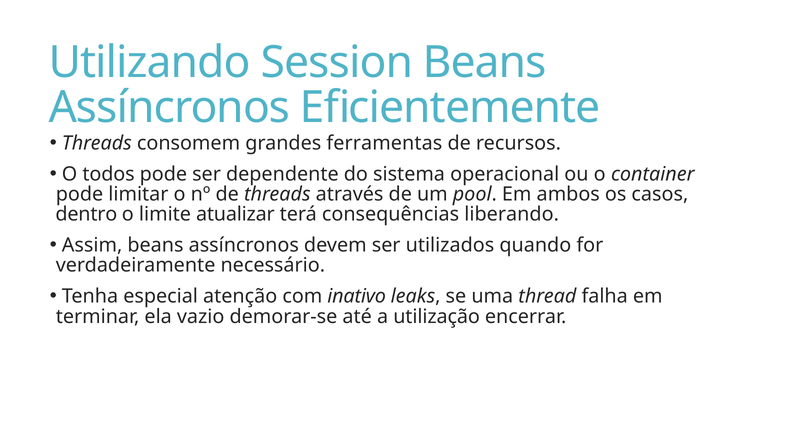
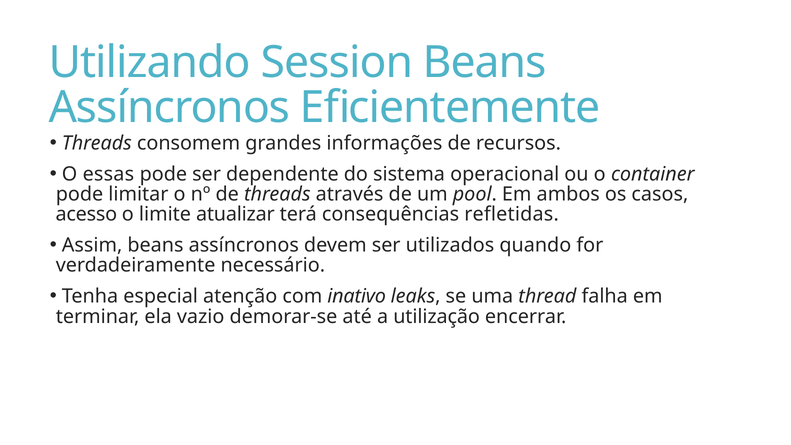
ferramentas: ferramentas -> informações
todos: todos -> essas
dentro: dentro -> acesso
liberando: liberando -> refletidas
